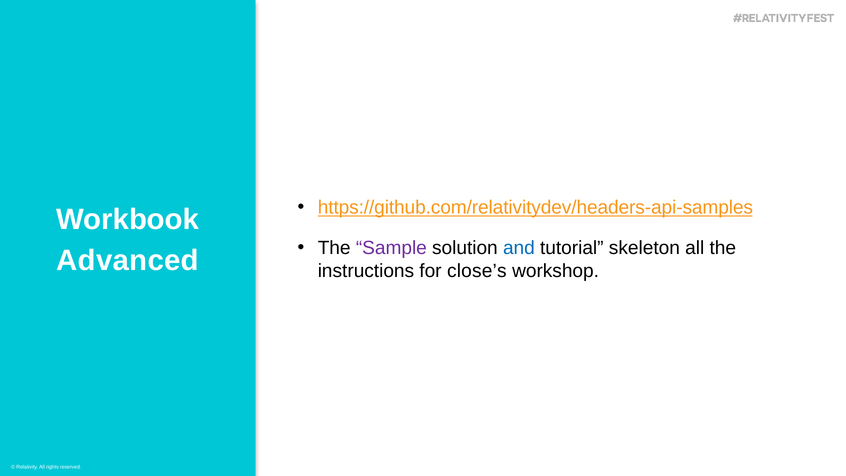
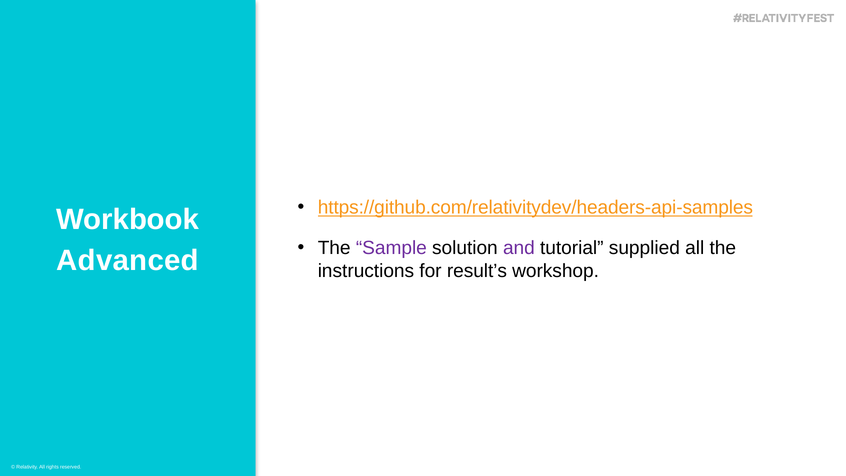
and colour: blue -> purple
skeleton: skeleton -> supplied
close’s: close’s -> result’s
